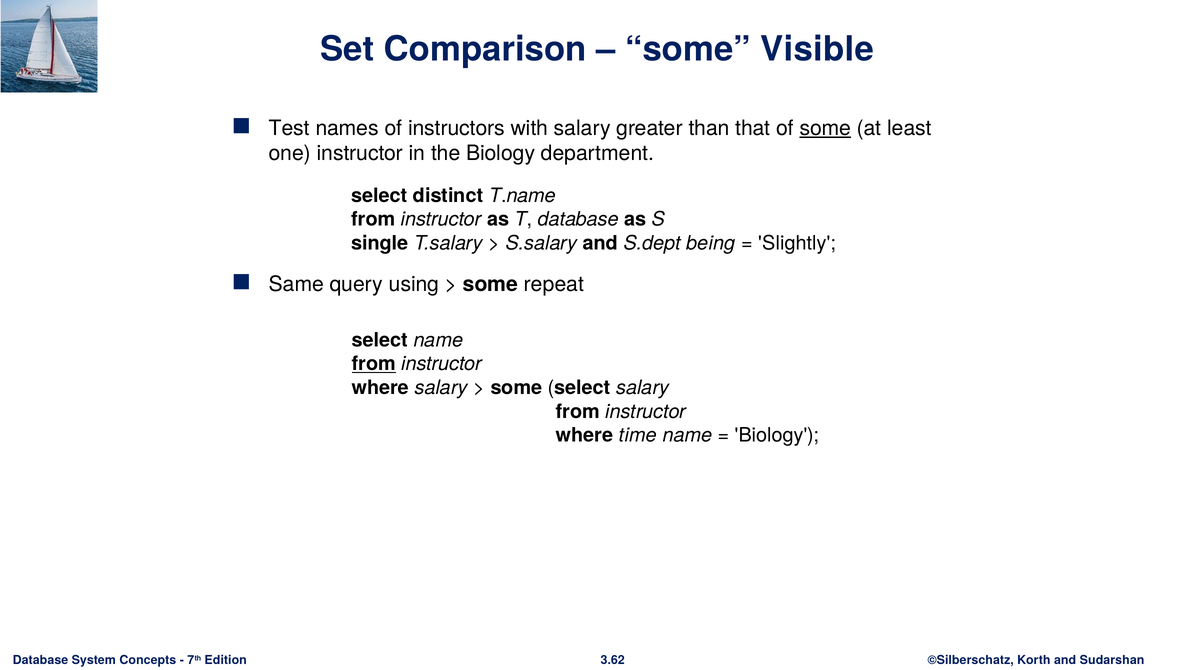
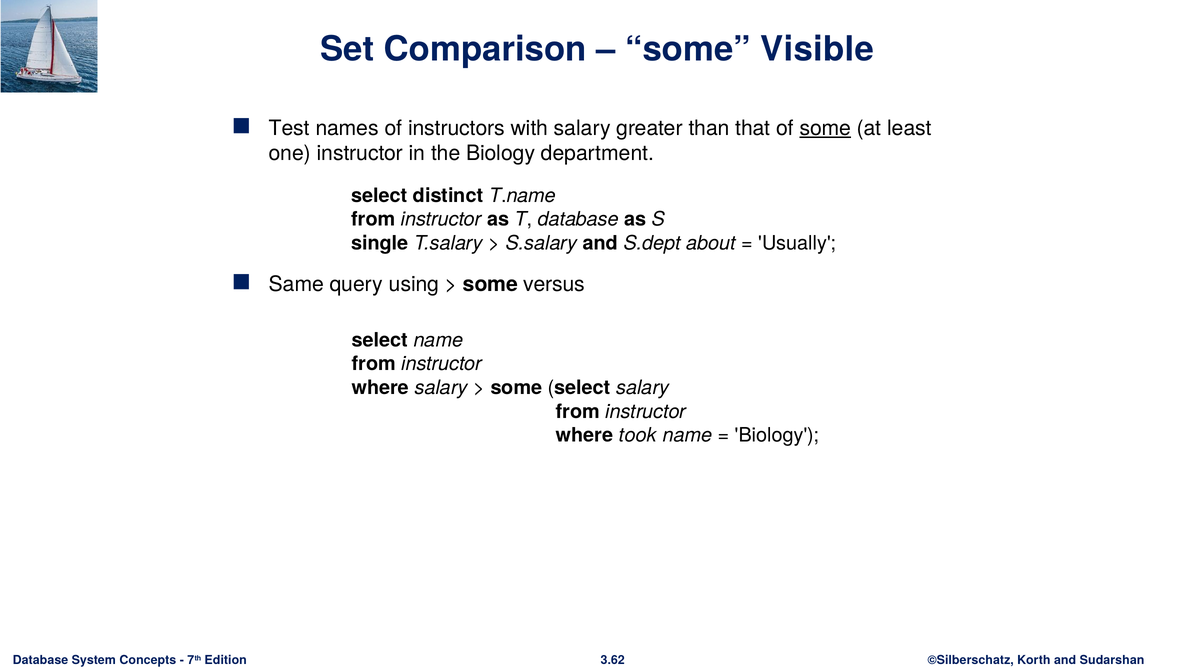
being: being -> about
Slightly: Slightly -> Usually
repeat: repeat -> versus
from at (374, 364) underline: present -> none
time: time -> took
